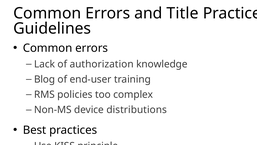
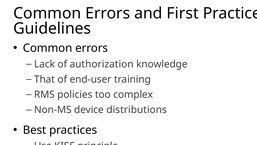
Title: Title -> First
Blog at (45, 79): Blog -> That
